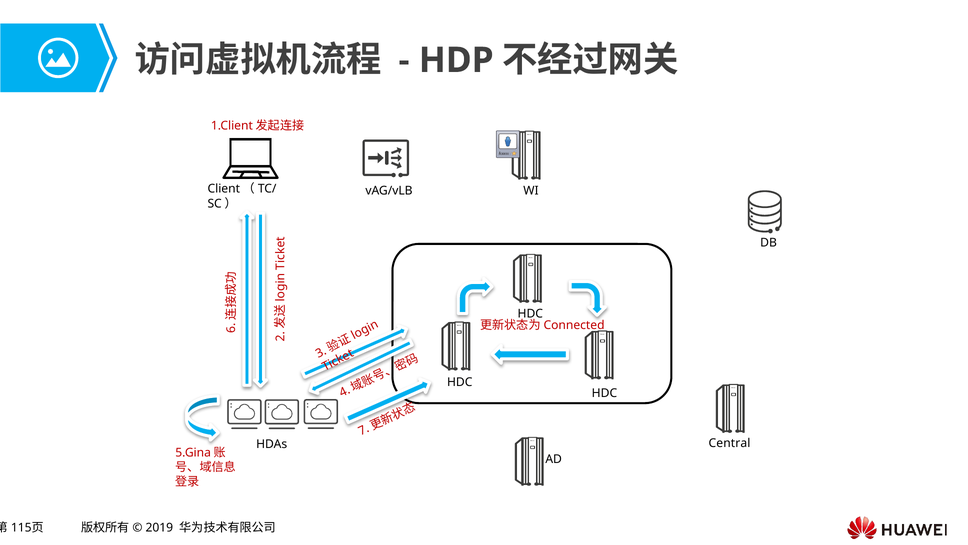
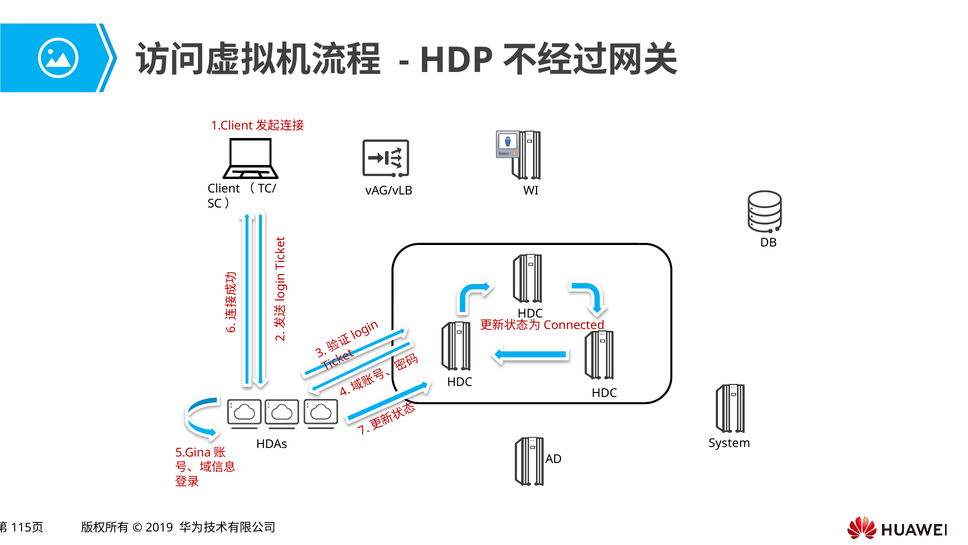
Central: Central -> System
